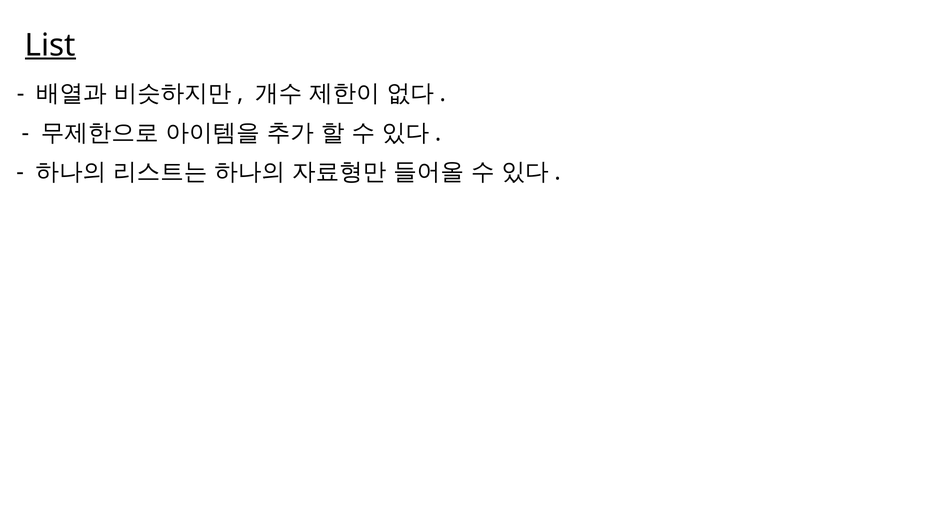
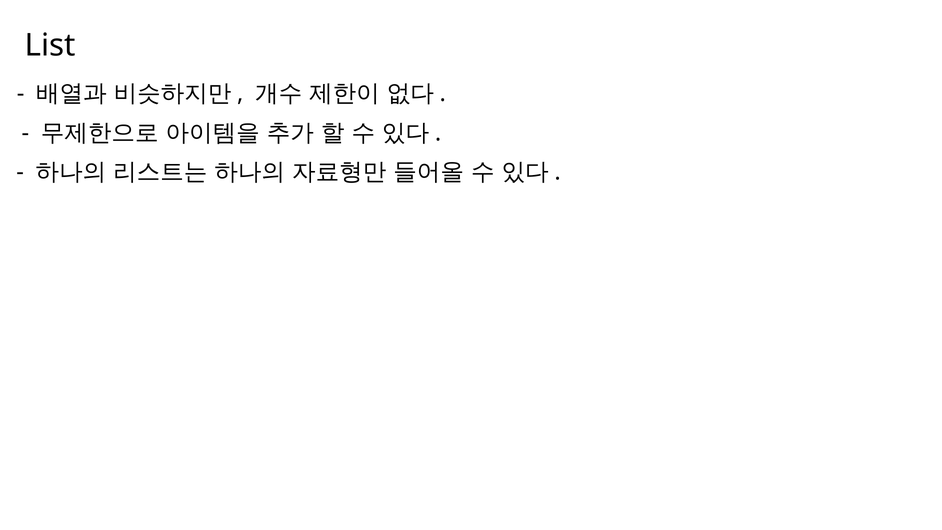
List underline: present -> none
